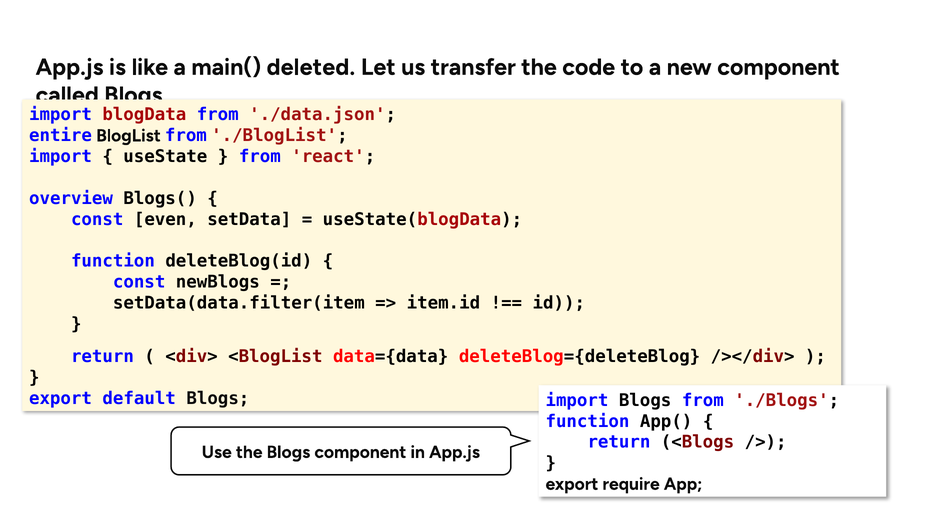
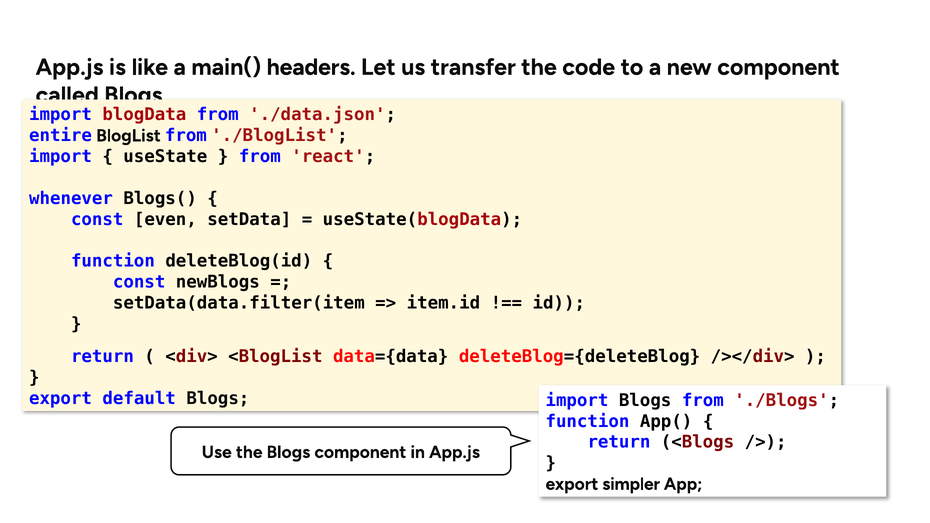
deleted: deleted -> headers
overview: overview -> whenever
require: require -> simpler
